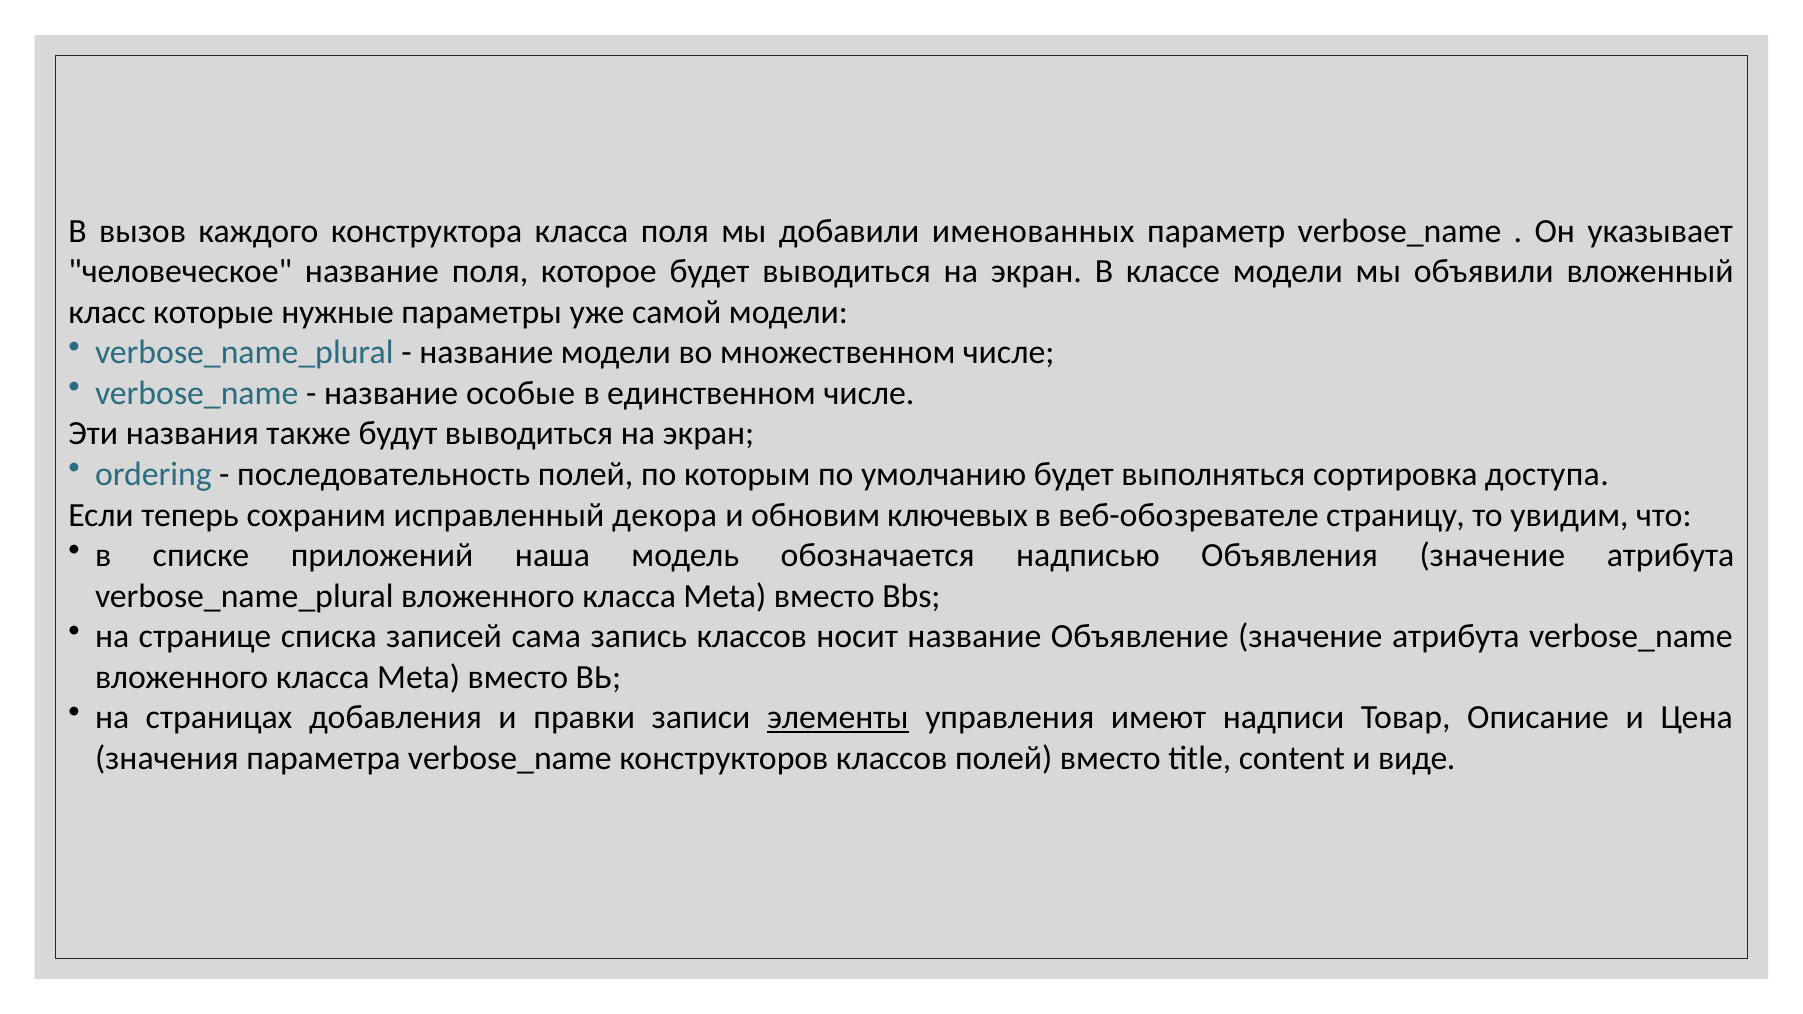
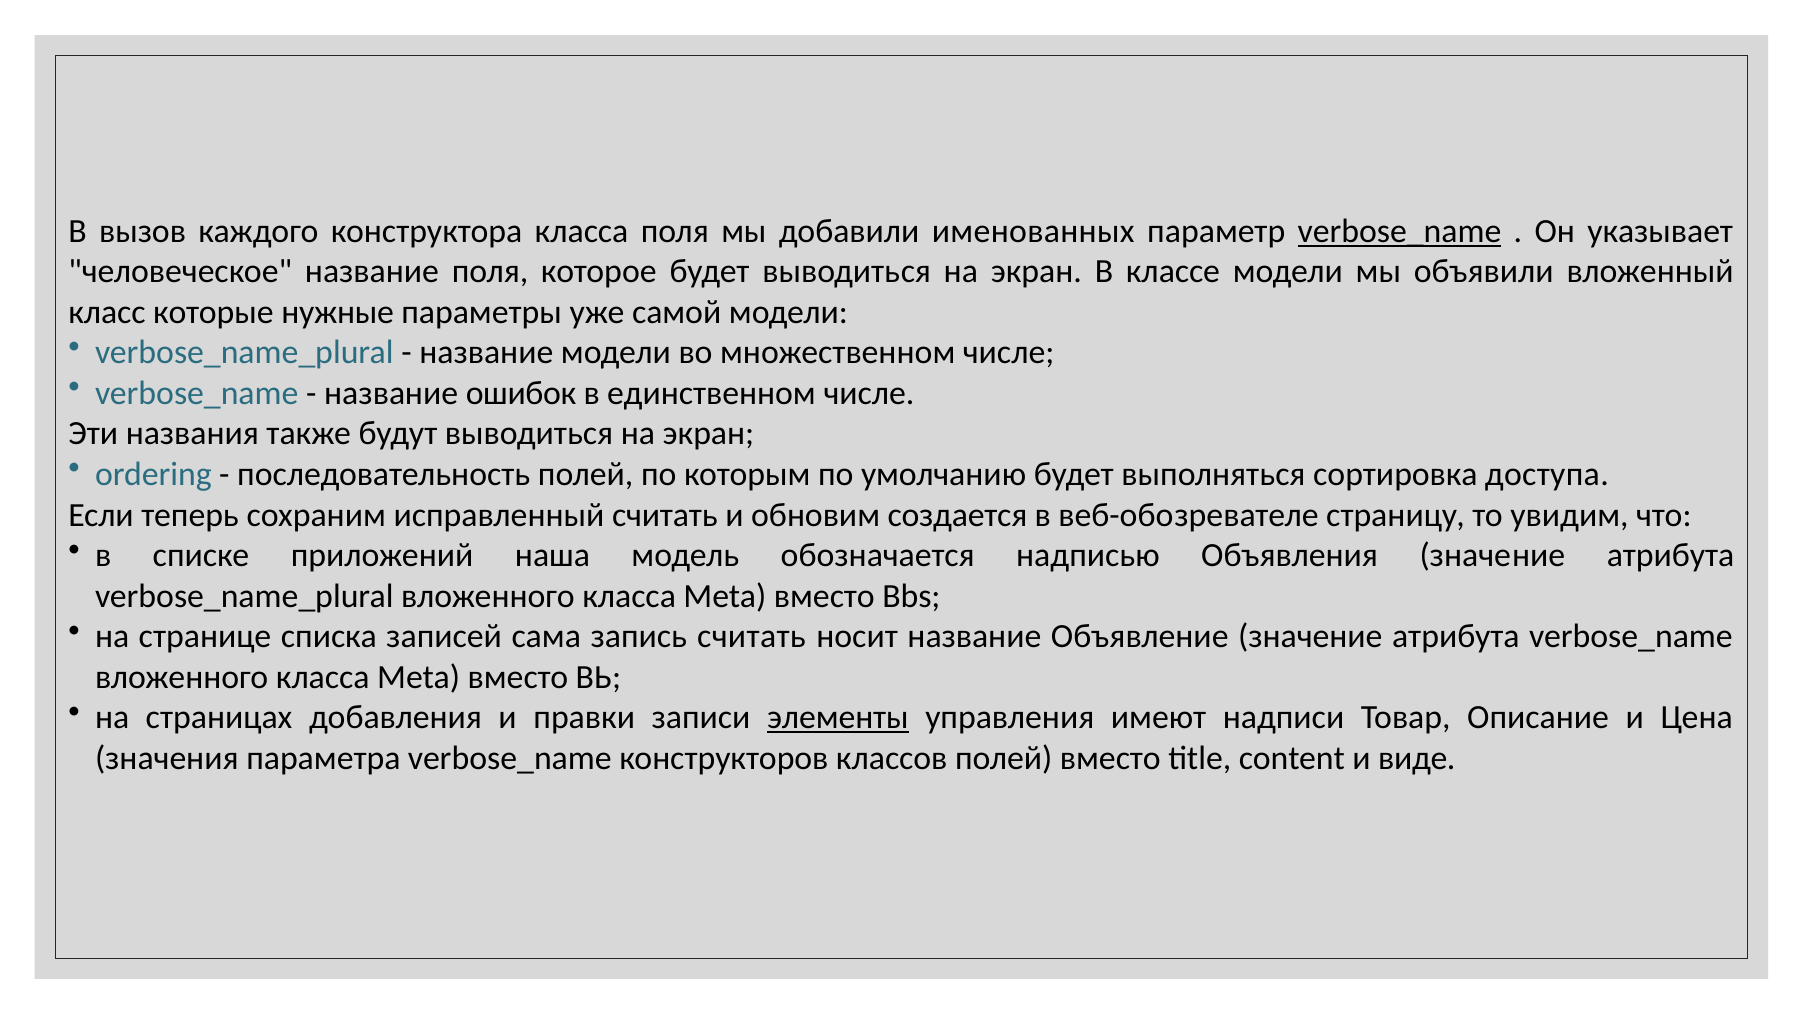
verbose_name at (1400, 231) underline: none -> present
особые: особые -> ошибок
исправленный декора: декора -> считать
ключевых: ключевых -> создается
запись классов: классов -> считать
